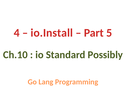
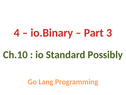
io.Install: io.Install -> io.Binary
5: 5 -> 3
